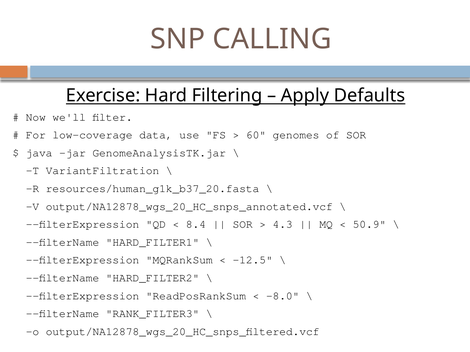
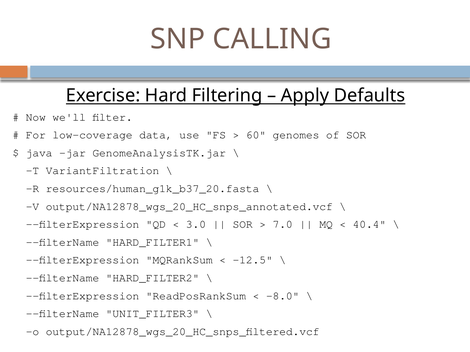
8.4: 8.4 -> 3.0
4.3: 4.3 -> 7.0
50.9: 50.9 -> 40.4
RANK_FILTER3: RANK_FILTER3 -> UNIT_FILTER3
